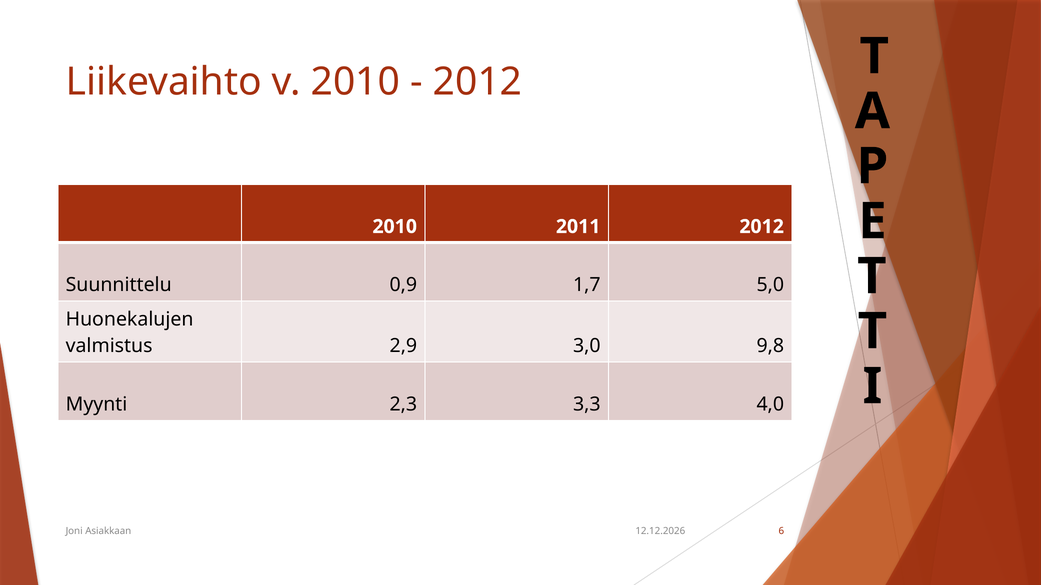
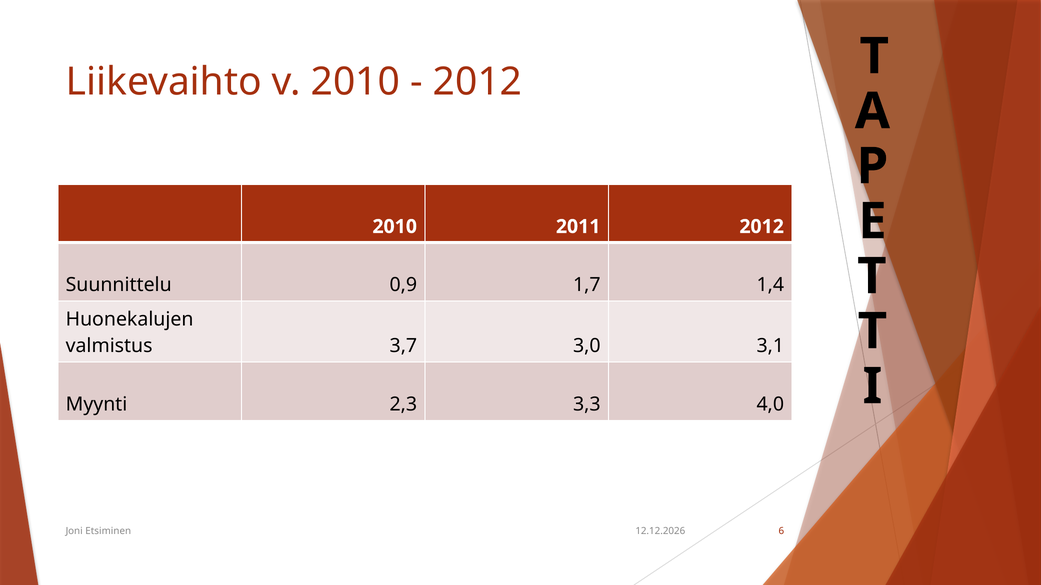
5,0: 5,0 -> 1,4
2,9: 2,9 -> 3,7
9,8: 9,8 -> 3,1
Asiakkaan: Asiakkaan -> Etsiminen
